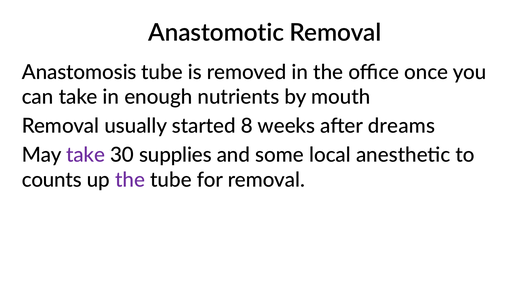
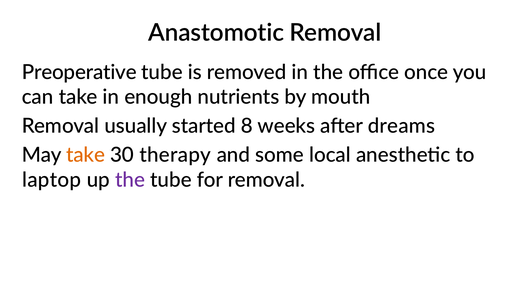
Anastomosis: Anastomosis -> Preoperative
take at (86, 155) colour: purple -> orange
supplies: supplies -> therapy
counts: counts -> laptop
